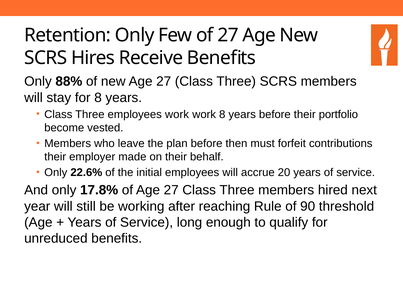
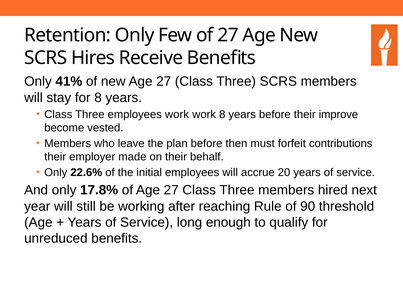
88%: 88% -> 41%
portfolio: portfolio -> improve
